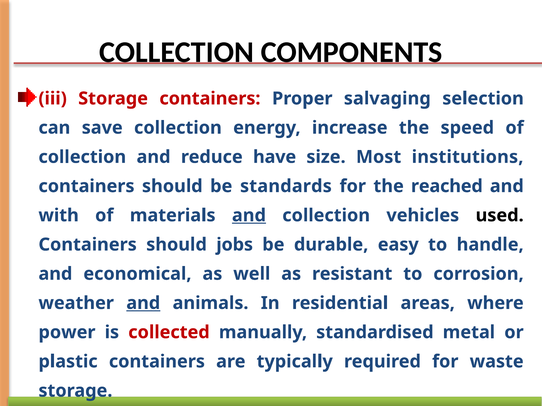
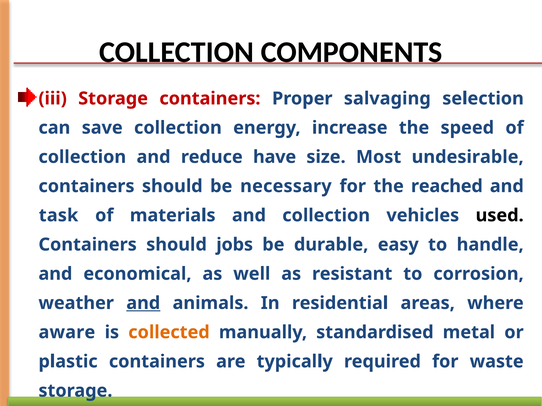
institutions: institutions -> undesirable
standards: standards -> necessary
with: with -> task
and at (249, 216) underline: present -> none
power: power -> aware
collected colour: red -> orange
